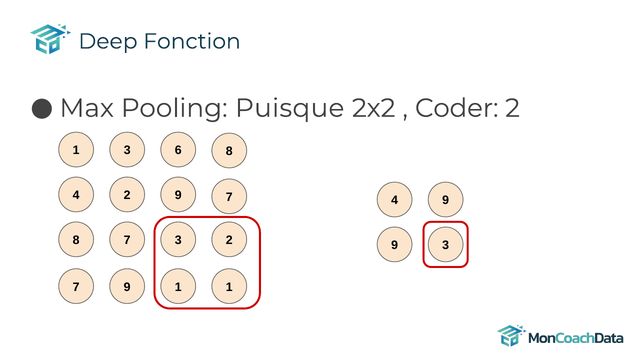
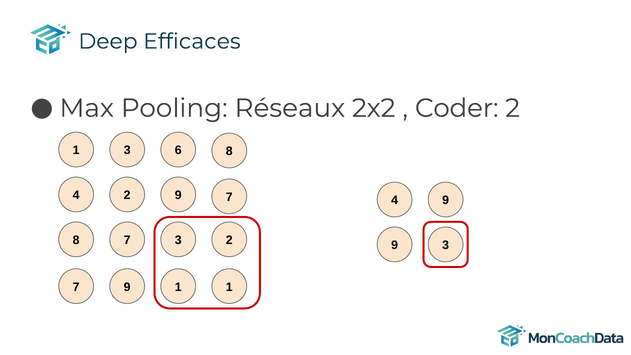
Fonction: Fonction -> Efficaces
Puisque: Puisque -> Réseaux
